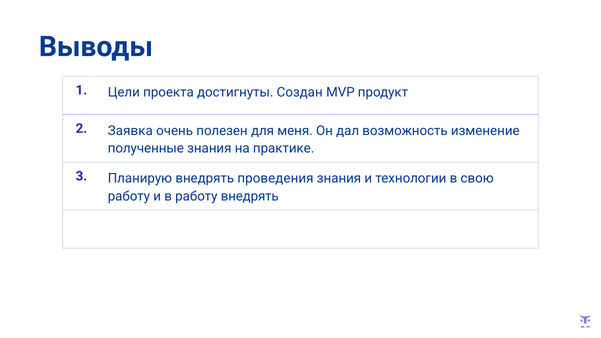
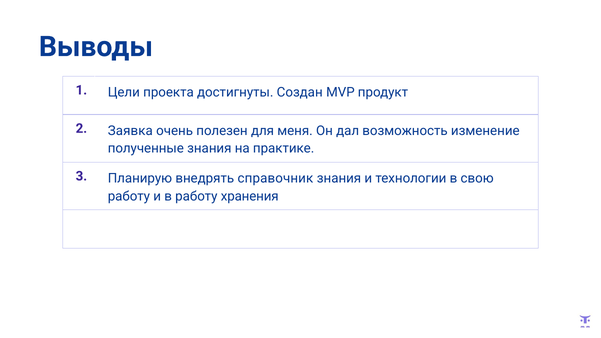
проведения: проведения -> справочник
работу внедрять: внедрять -> хранения
